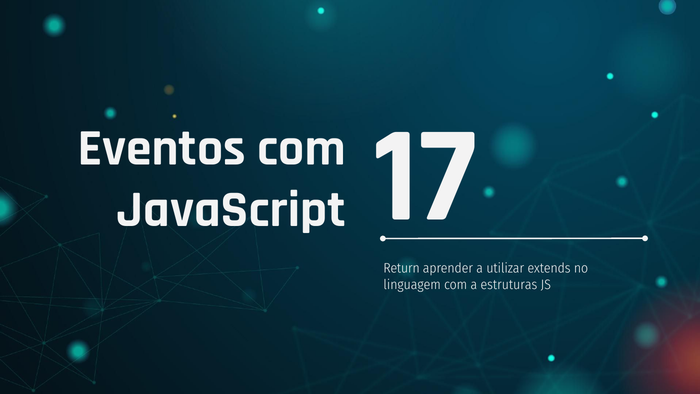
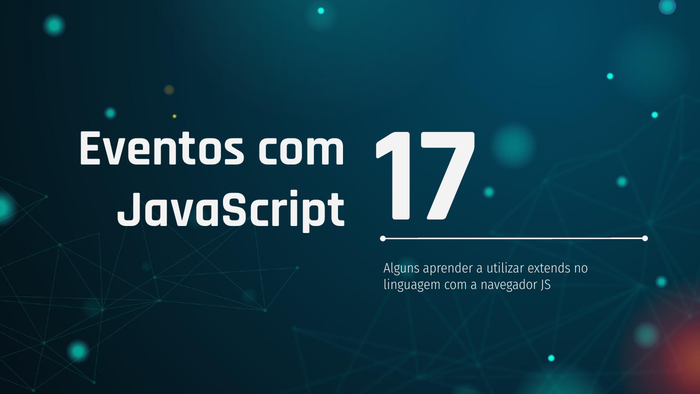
Return: Return -> Alguns
estruturas: estruturas -> navegador
